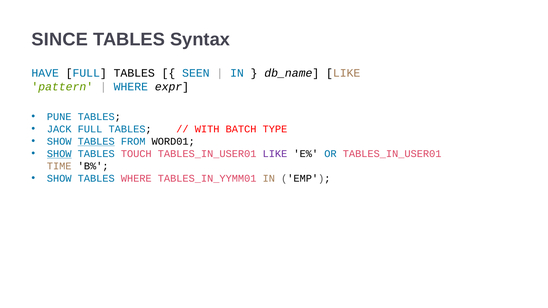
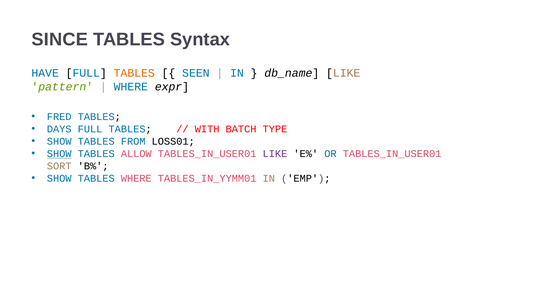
TABLES at (134, 73) colour: black -> orange
PUNE: PUNE -> FRED
JACK: JACK -> DAYS
TABLES at (96, 142) underline: present -> none
WORD01: WORD01 -> LOSS01
TOUCH: TOUCH -> ALLOW
TIME: TIME -> SORT
